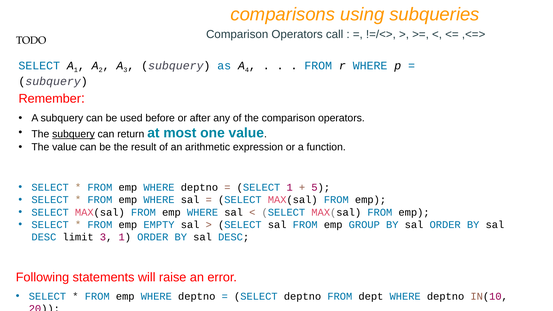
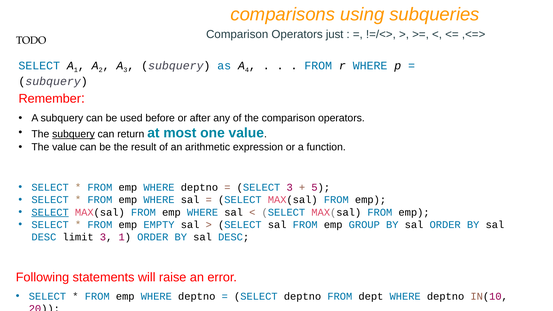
call: call -> just
SELECT 1: 1 -> 3
SELECT at (50, 212) underline: none -> present
